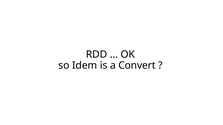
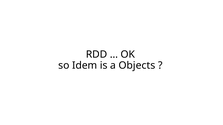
Convert: Convert -> Objects
